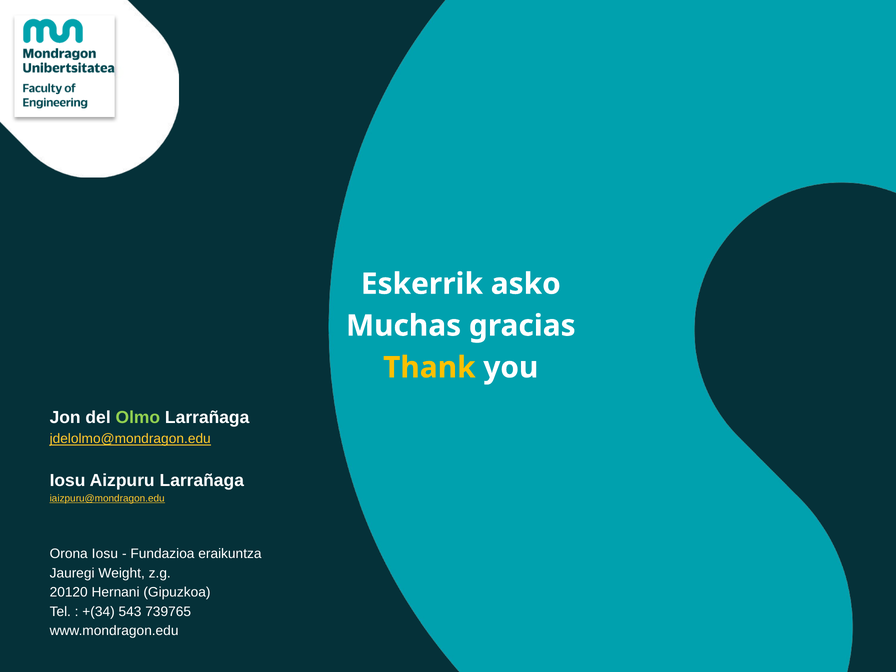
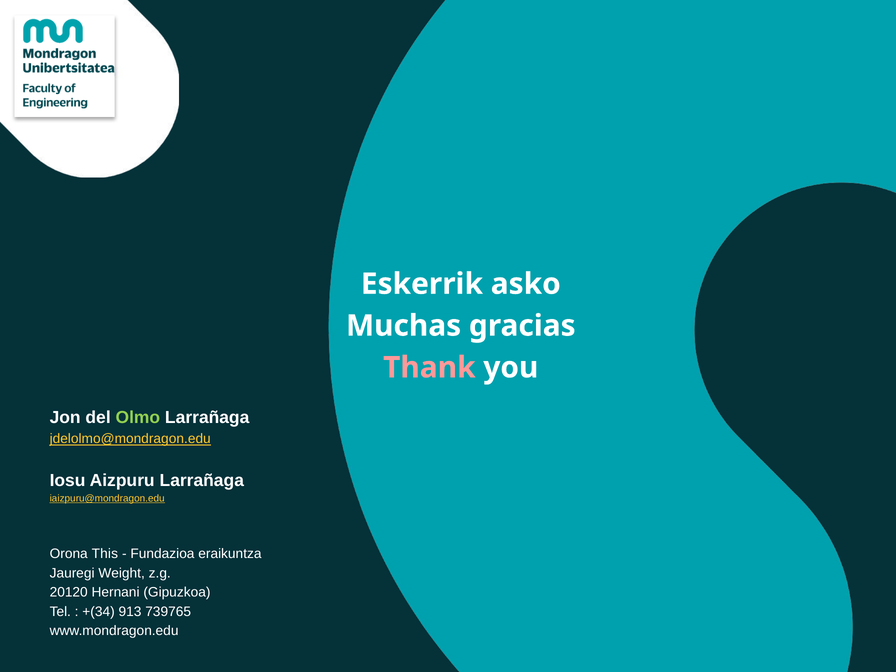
Thank colour: yellow -> pink
Orona Iosu: Iosu -> This
543: 543 -> 913
